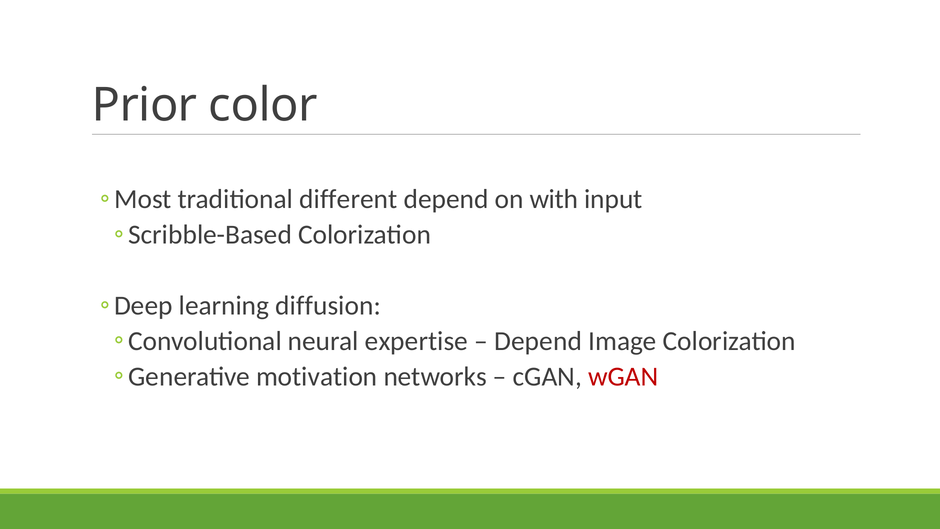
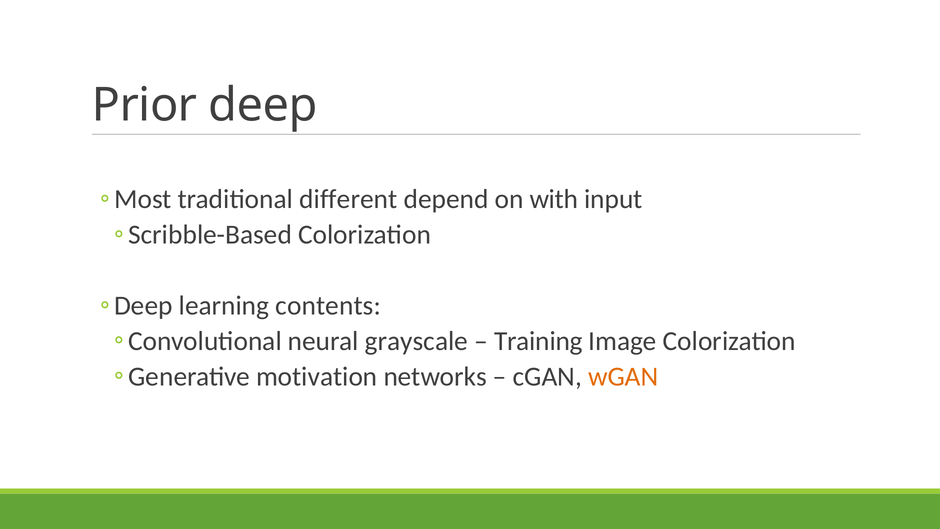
color: color -> deep
diffusion: diffusion -> contents
expertise: expertise -> grayscale
Depend at (538, 341): Depend -> Training
wGAN colour: red -> orange
